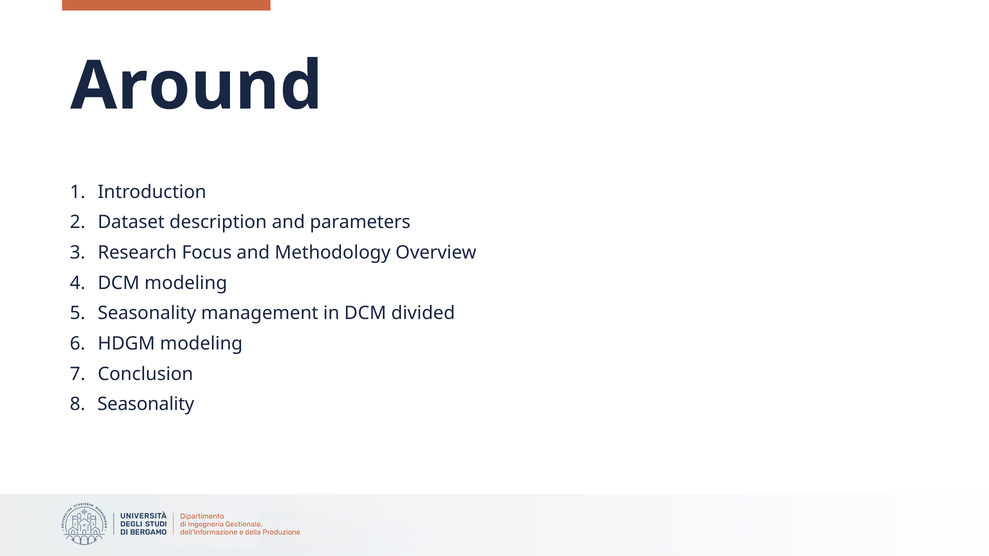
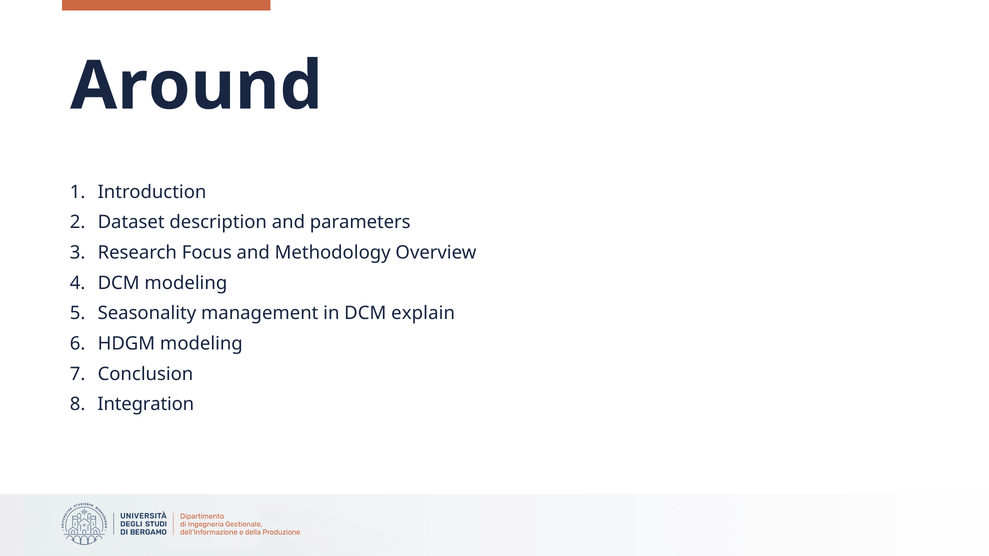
divided: divided -> explain
Seasonality at (146, 405): Seasonality -> Integration
